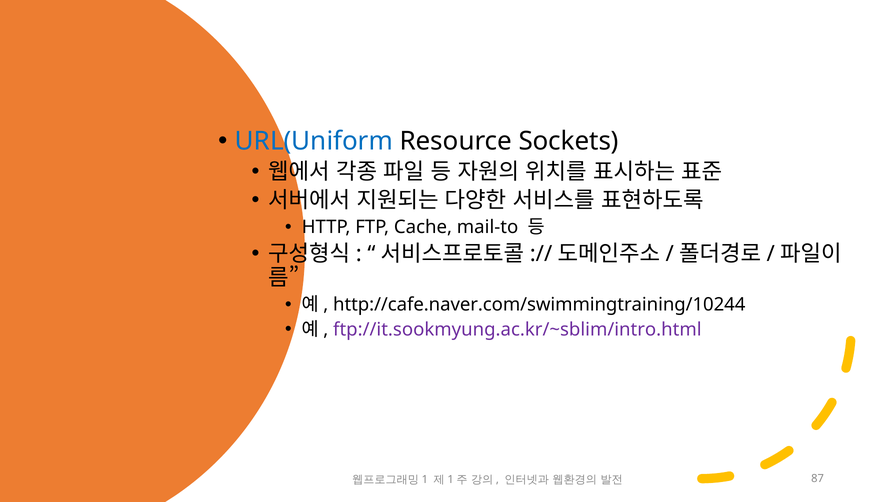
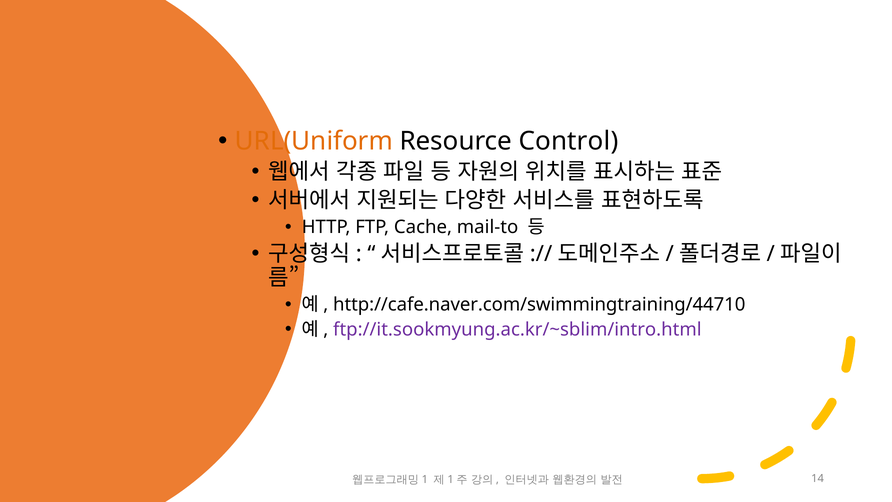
URL(Uniform colour: blue -> orange
Sockets: Sockets -> Control
http://cafe.naver.com/swimmingtraining/10244: http://cafe.naver.com/swimmingtraining/10244 -> http://cafe.naver.com/swimmingtraining/44710
87: 87 -> 14
